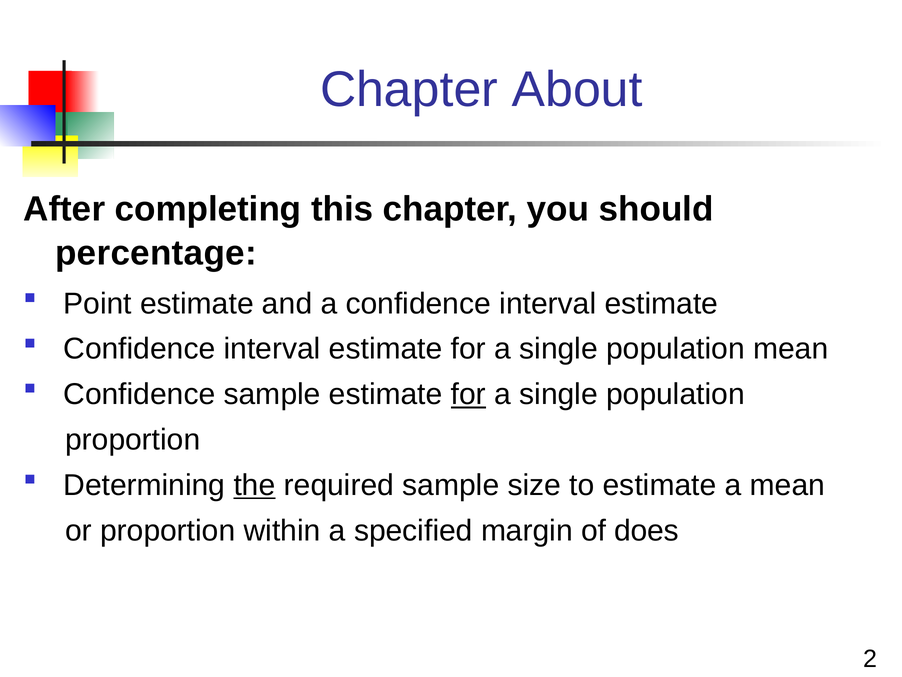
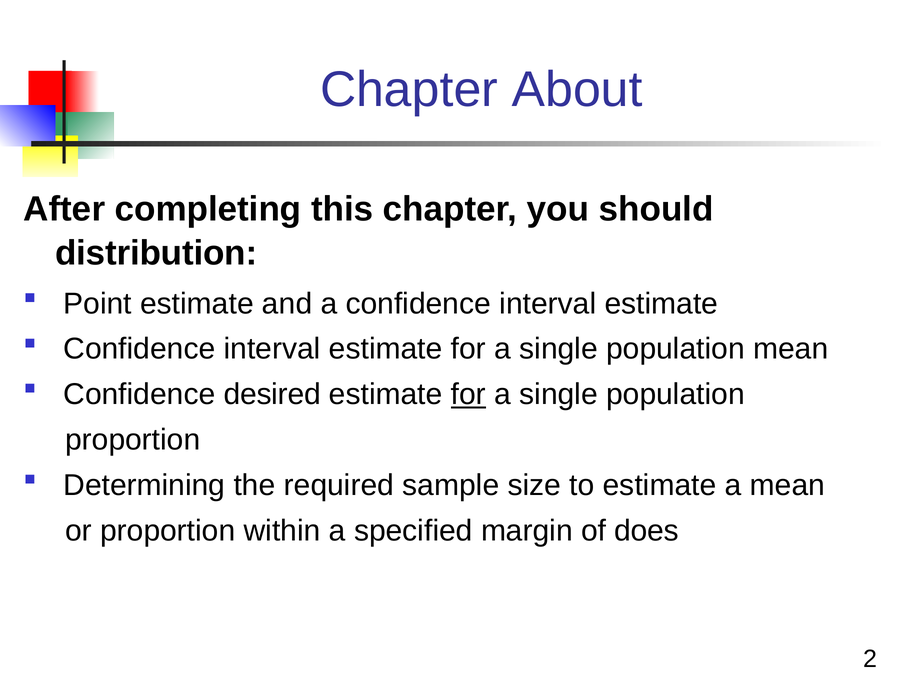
percentage: percentage -> distribution
Confidence sample: sample -> desired
the underline: present -> none
